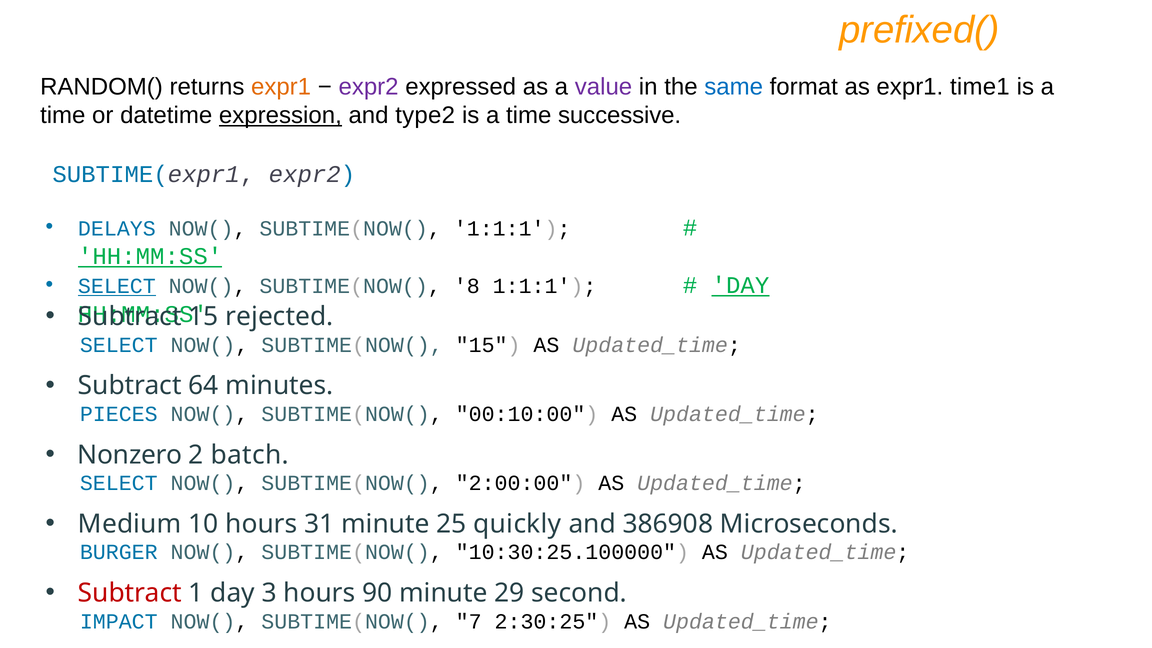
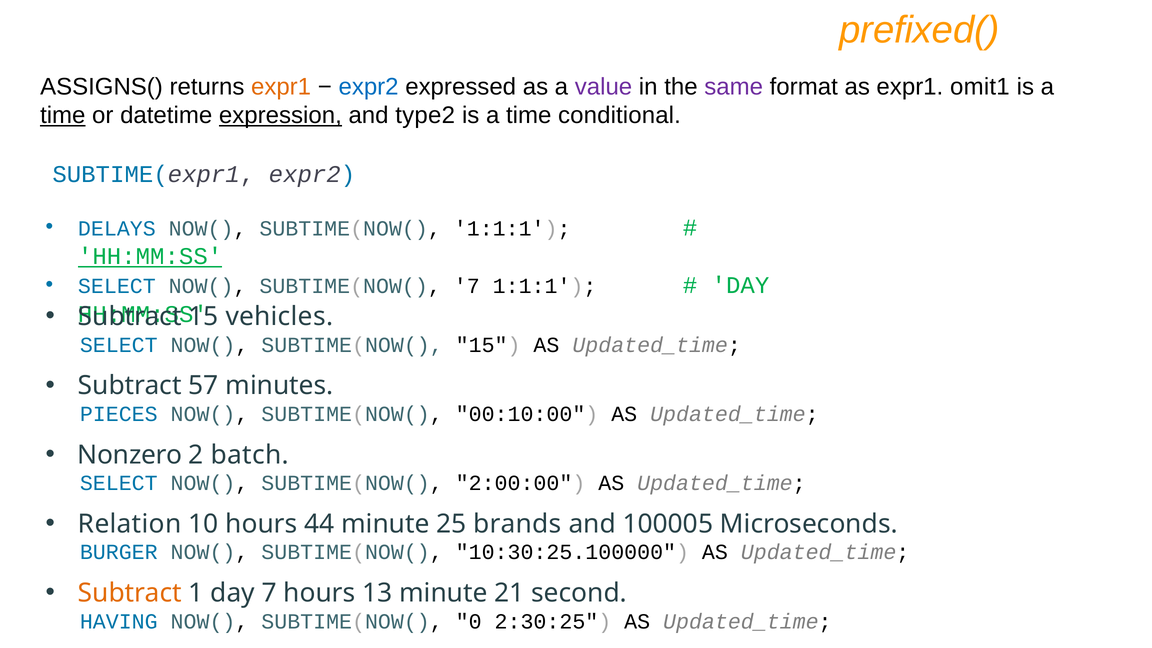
RANDOM(: RANDOM( -> ASSIGNS(
expr2 at (369, 87) colour: purple -> blue
same colour: blue -> purple
time1: time1 -> omit1
time at (63, 115) underline: none -> present
successive: successive -> conditional
SELECT at (117, 286) underline: present -> none
SUBTIME(NOW( 8: 8 -> 7
DAY at (740, 285) underline: present -> none
rejected: rejected -> vehicles
64: 64 -> 57
Medium: Medium -> Relation
31: 31 -> 44
quickly: quickly -> brands
386908: 386908 -> 100005
Subtract at (130, 593) colour: red -> orange
day 3: 3 -> 7
90: 90 -> 13
29: 29 -> 21
IMPACT: IMPACT -> HAVING
7: 7 -> 0
